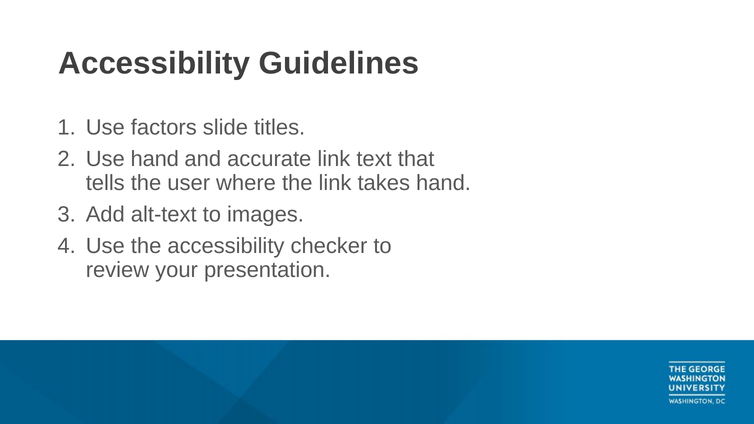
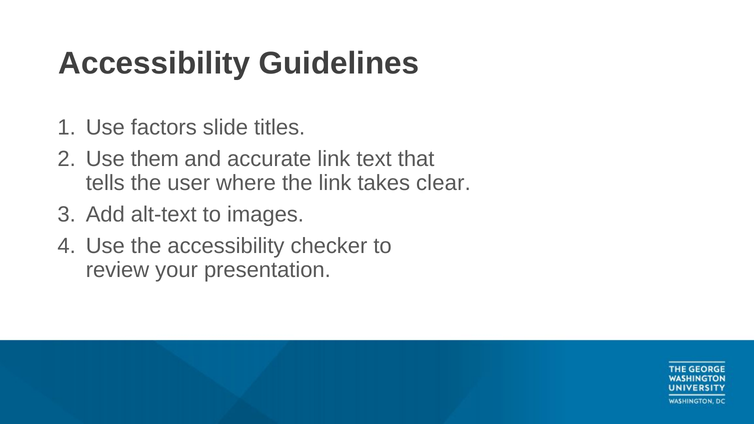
Use hand: hand -> them
takes hand: hand -> clear
